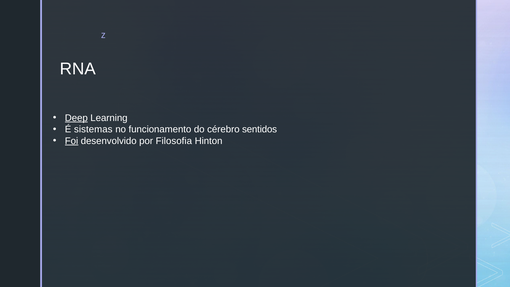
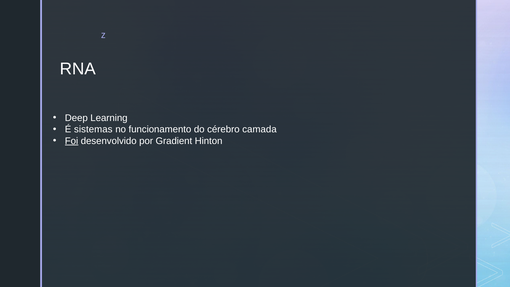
Deep underline: present -> none
sentidos: sentidos -> camada
Filosofia: Filosofia -> Gradient
